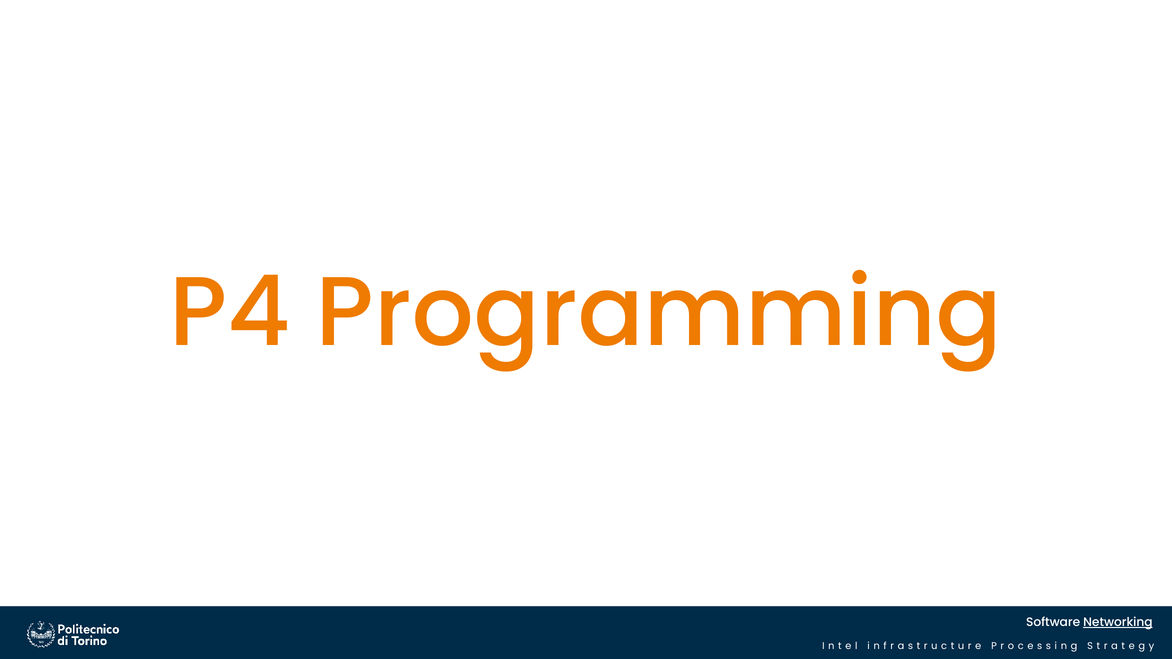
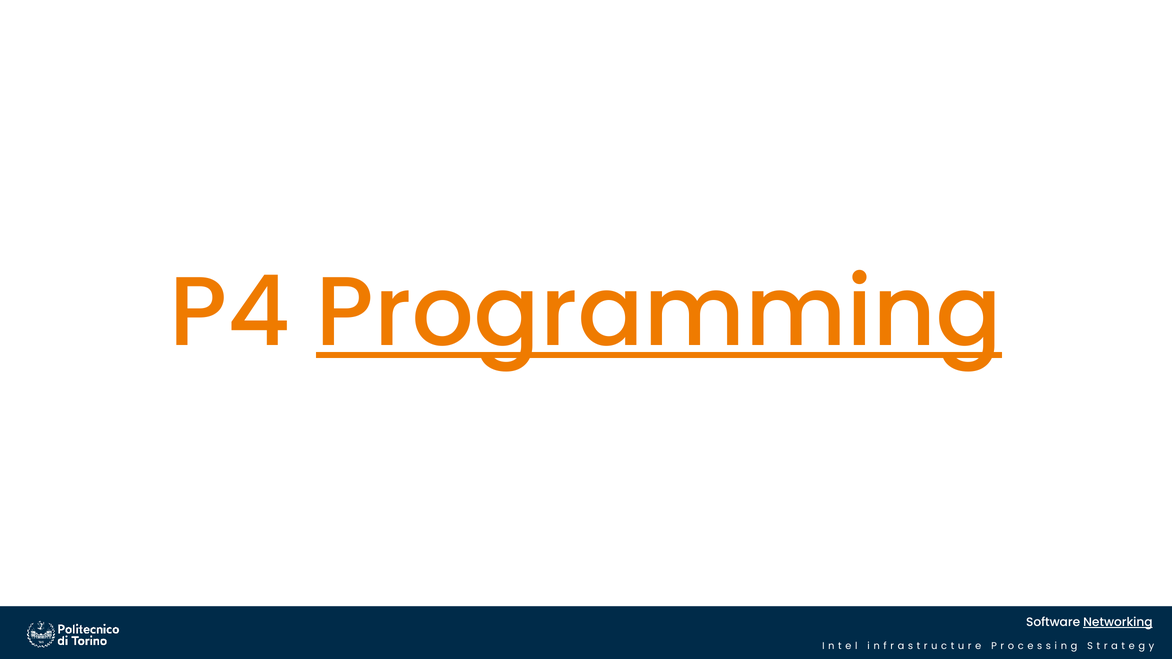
Programming underline: none -> present
